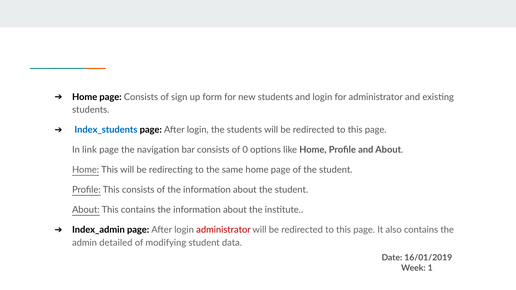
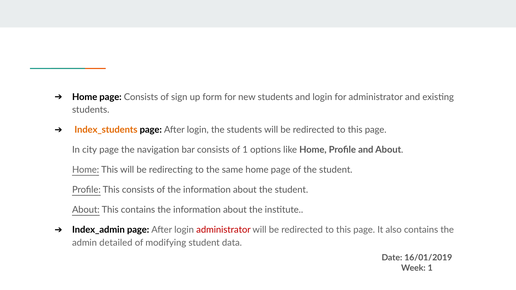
Index_students colour: blue -> orange
link: link -> city
of 0: 0 -> 1
